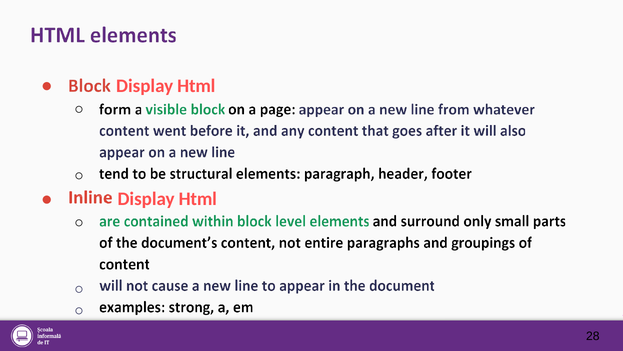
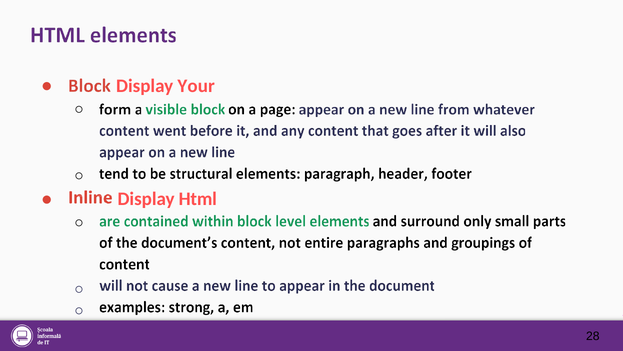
Html at (196, 86): Html -> Your
